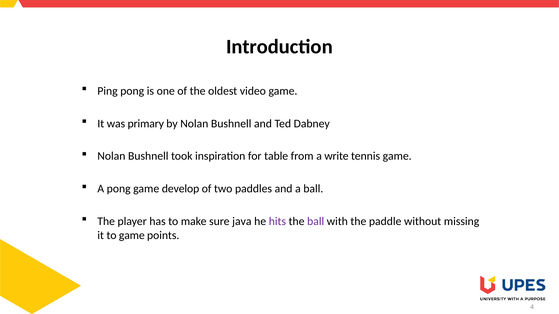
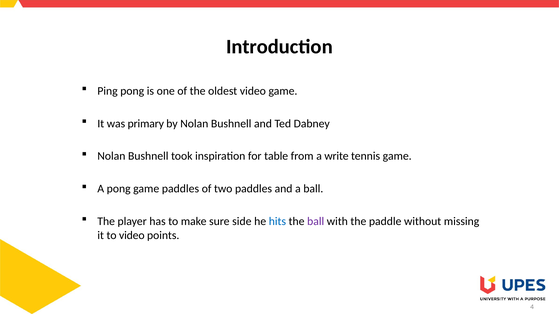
game develop: develop -> paddles
java: java -> side
hits colour: purple -> blue
to game: game -> video
